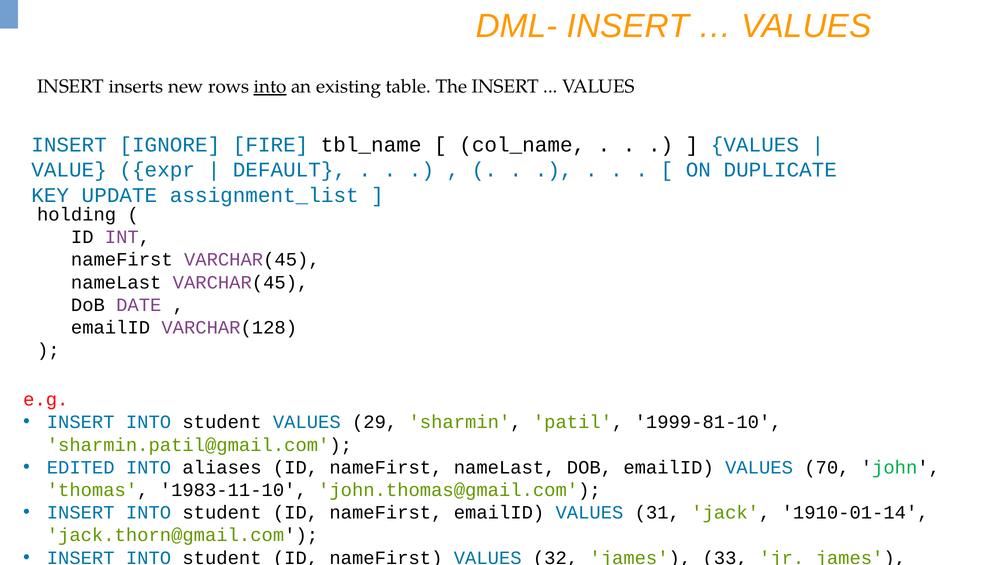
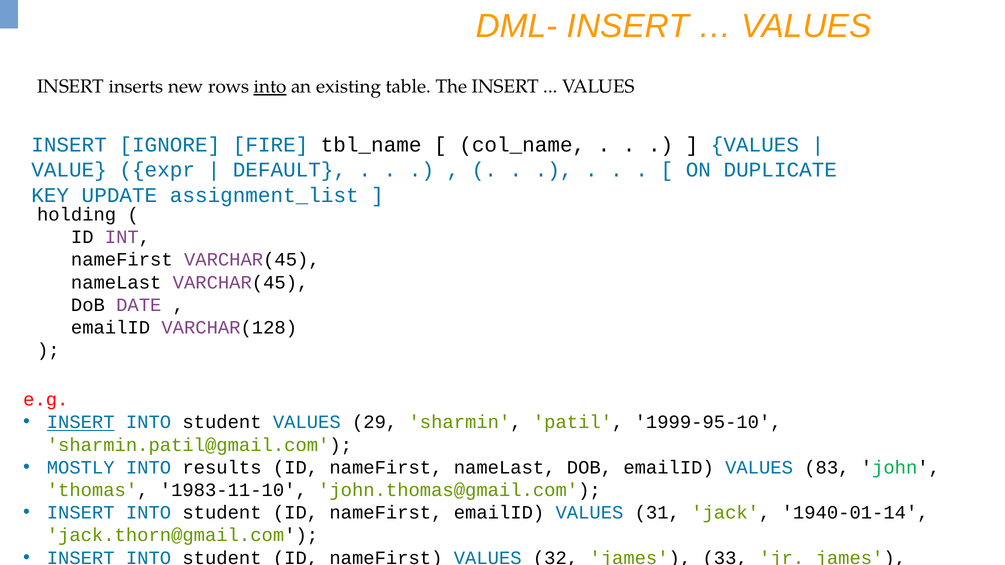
INSERT at (81, 422) underline: none -> present
1999-81-10: 1999-81-10 -> 1999-95-10
EDITED: EDITED -> MOSTLY
aliases: aliases -> results
70: 70 -> 83
1910-01-14: 1910-01-14 -> 1940-01-14
